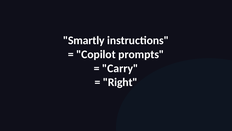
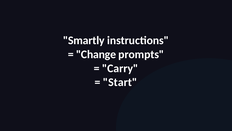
Copilot: Copilot -> Change
Right: Right -> Start
